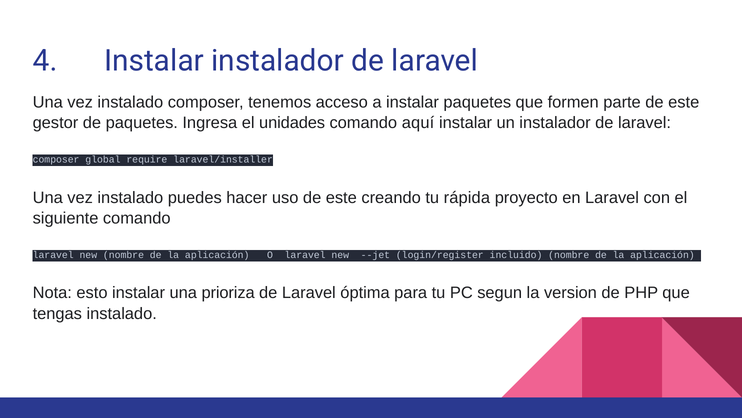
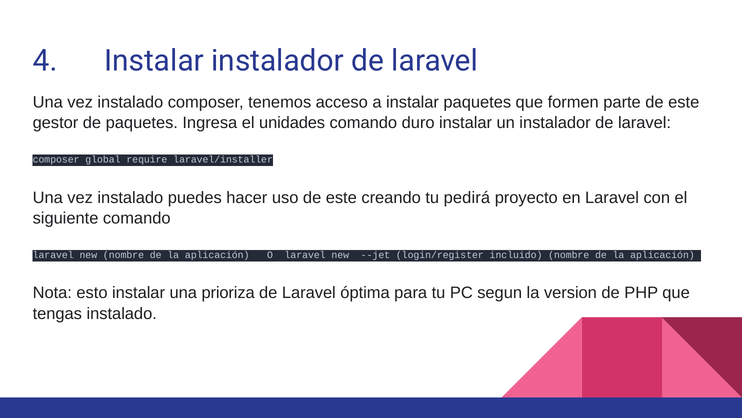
aquí: aquí -> duro
rápida: rápida -> pedirá
